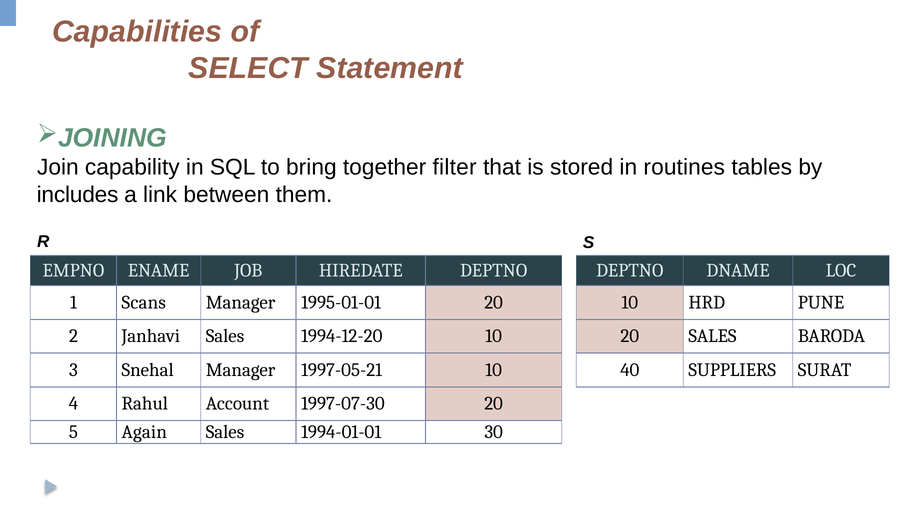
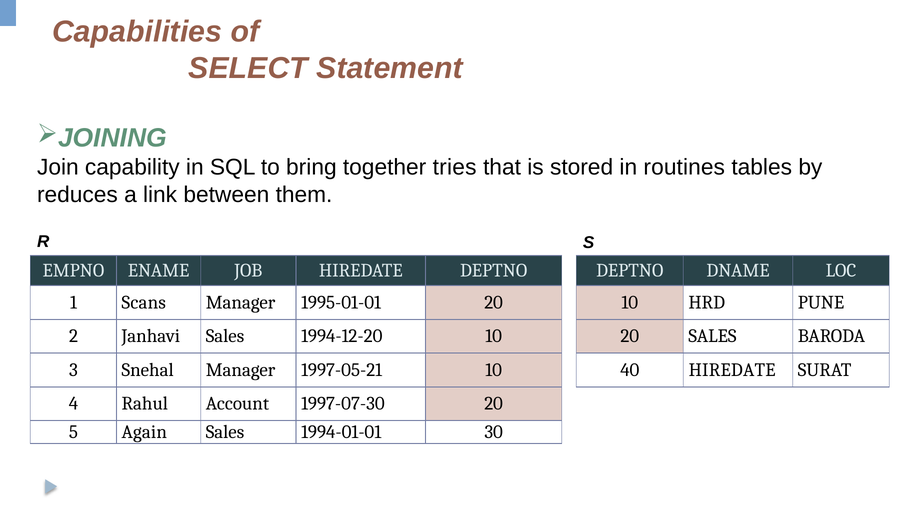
filter: filter -> tries
includes: includes -> reduces
40 SUPPLIERS: SUPPLIERS -> HIREDATE
